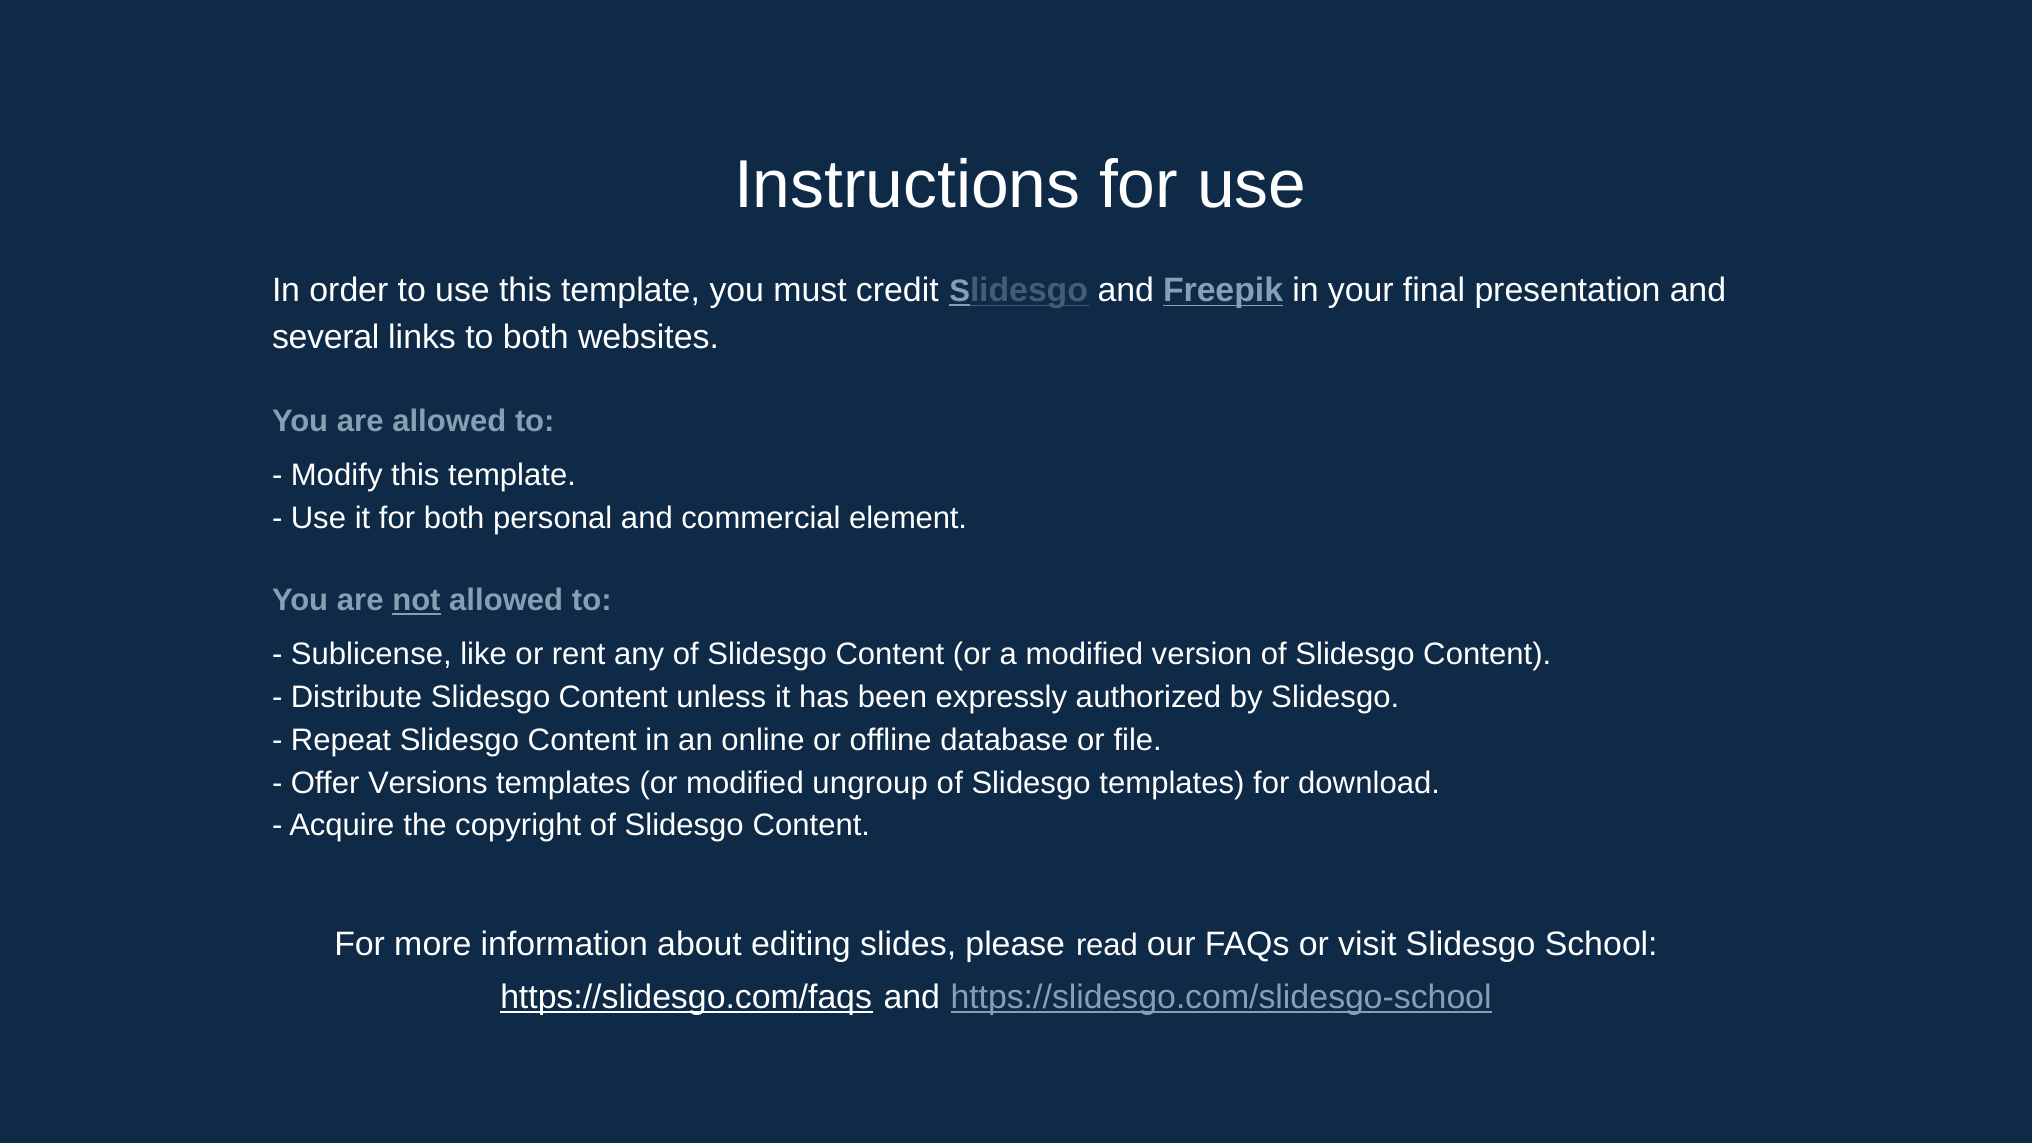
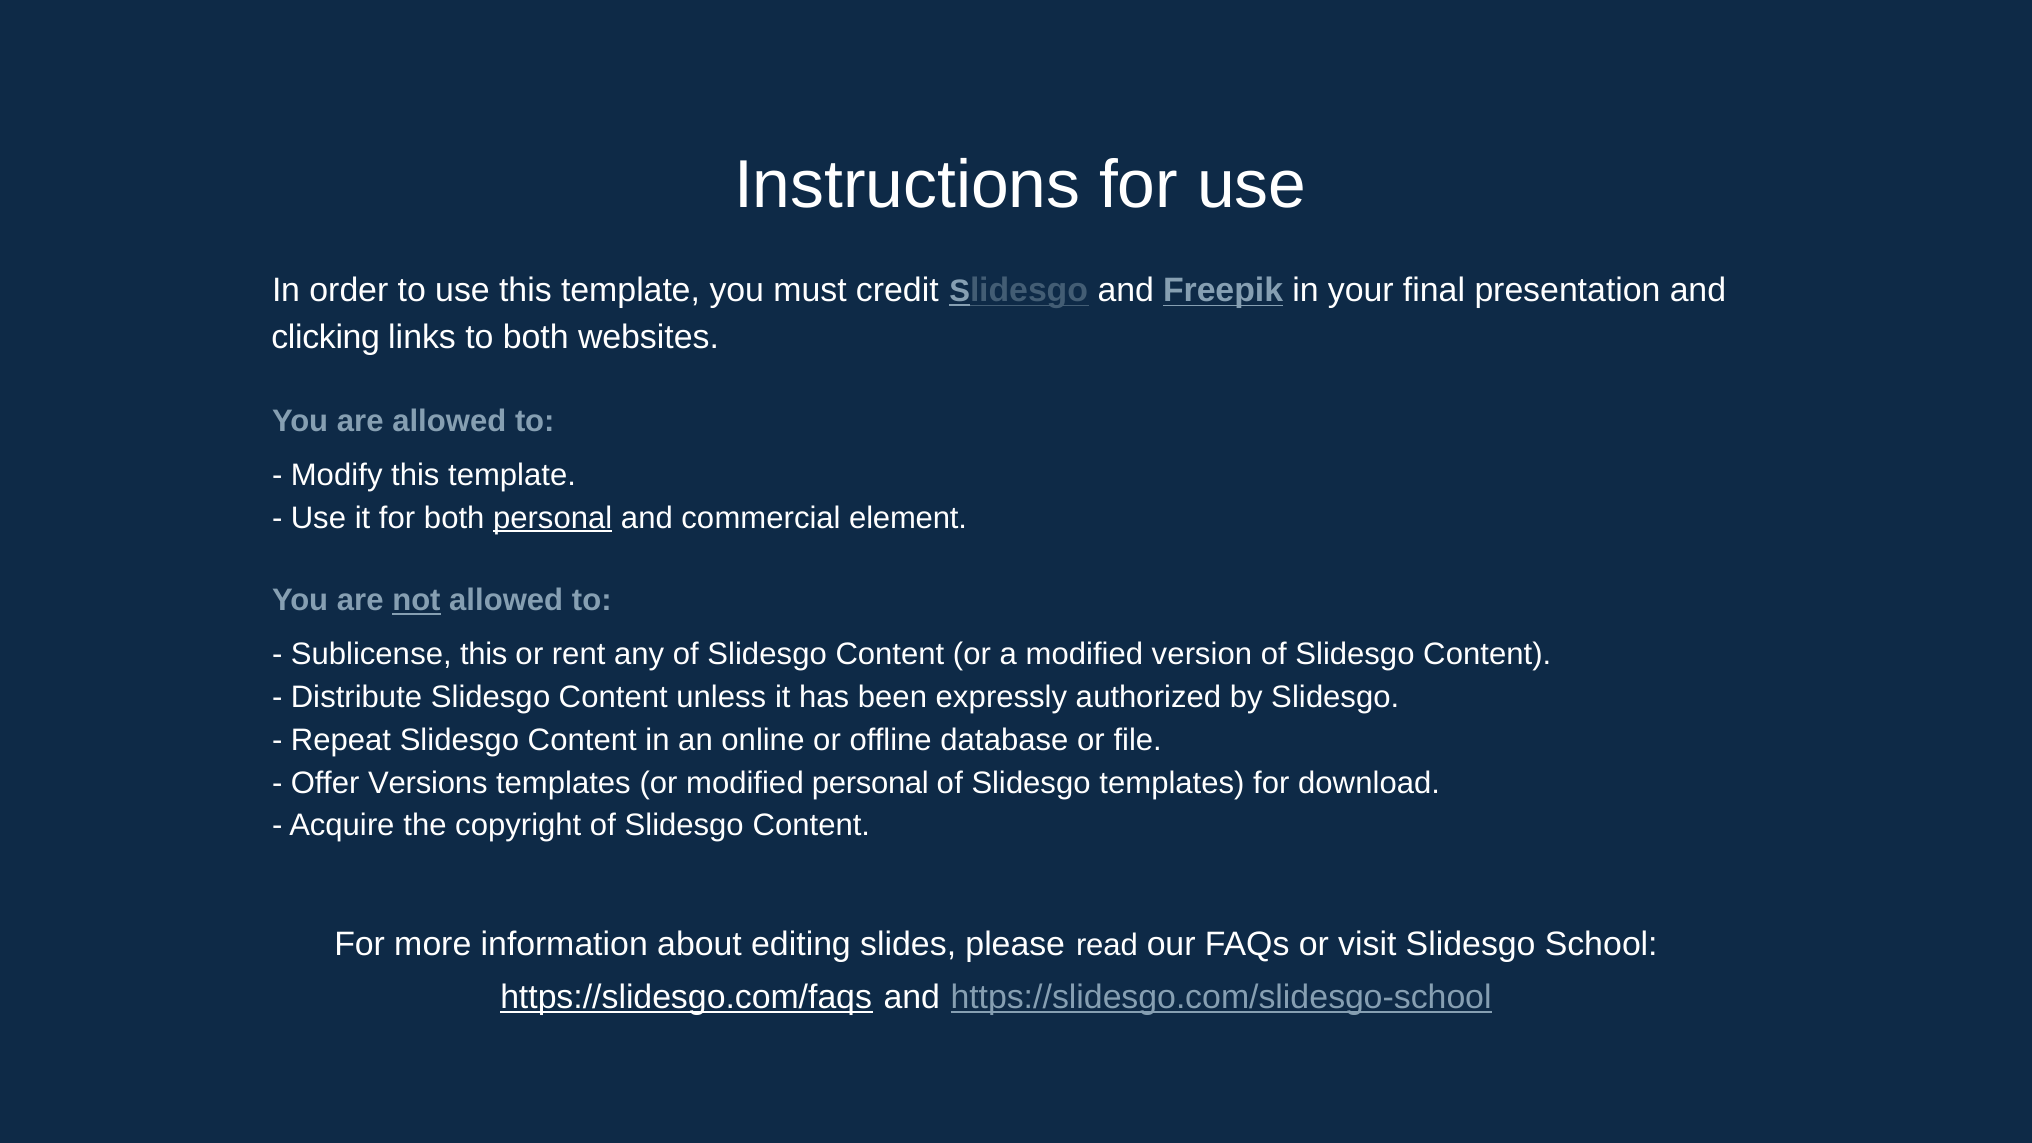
several: several -> clicking
personal at (553, 518) underline: none -> present
Sublicense like: like -> this
modified ungroup: ungroup -> personal
